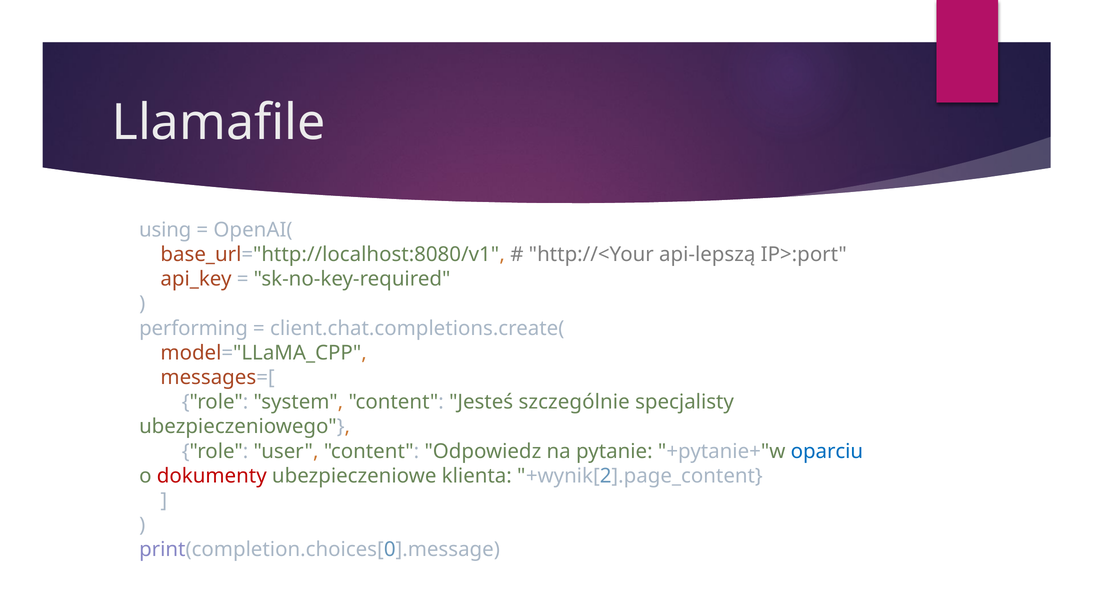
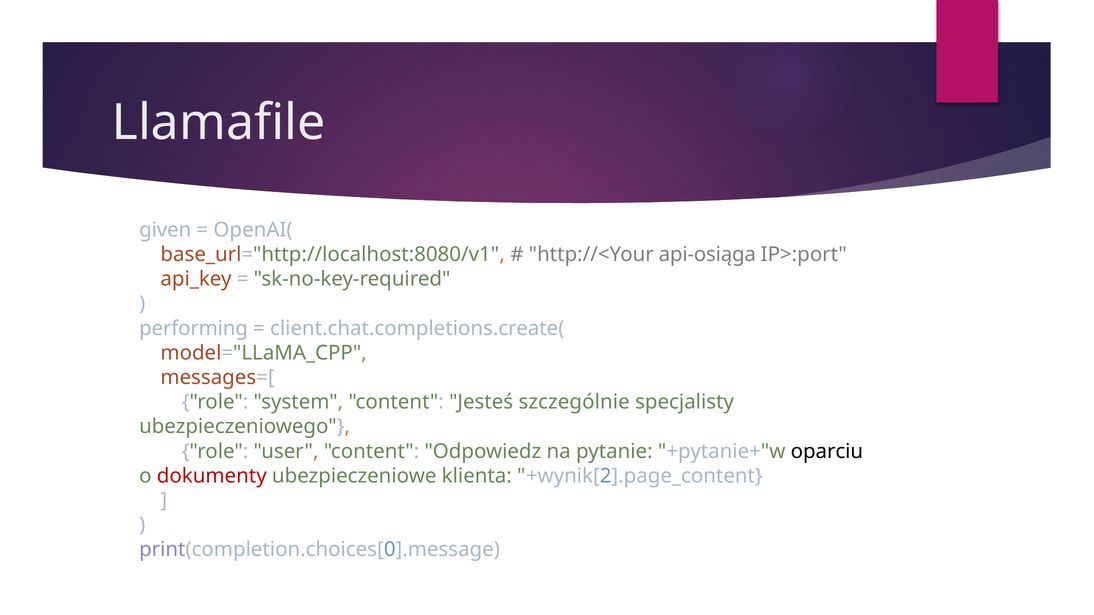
using: using -> given
api-lepszą: api-lepszą -> api-osiąga
oparciu colour: blue -> black
